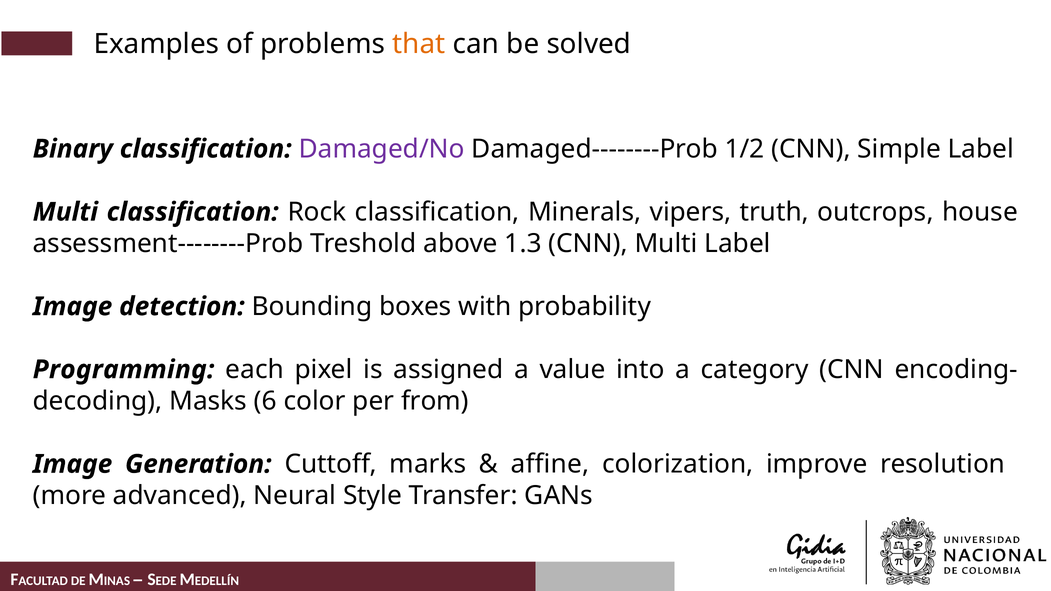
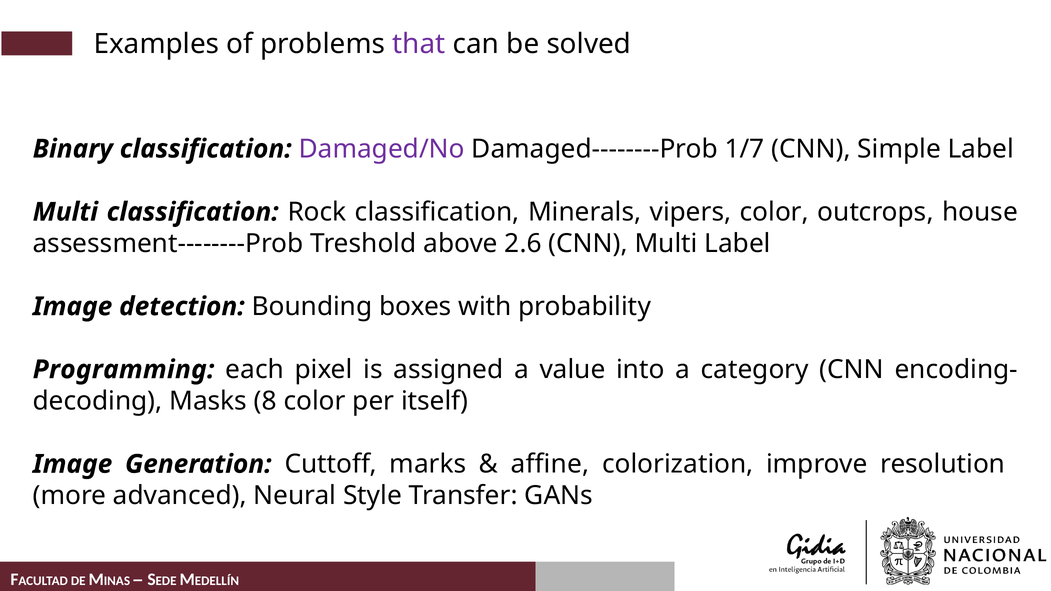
that colour: orange -> purple
1/2: 1/2 -> 1/7
vipers truth: truth -> color
1.3: 1.3 -> 2.6
6: 6 -> 8
from: from -> itself
